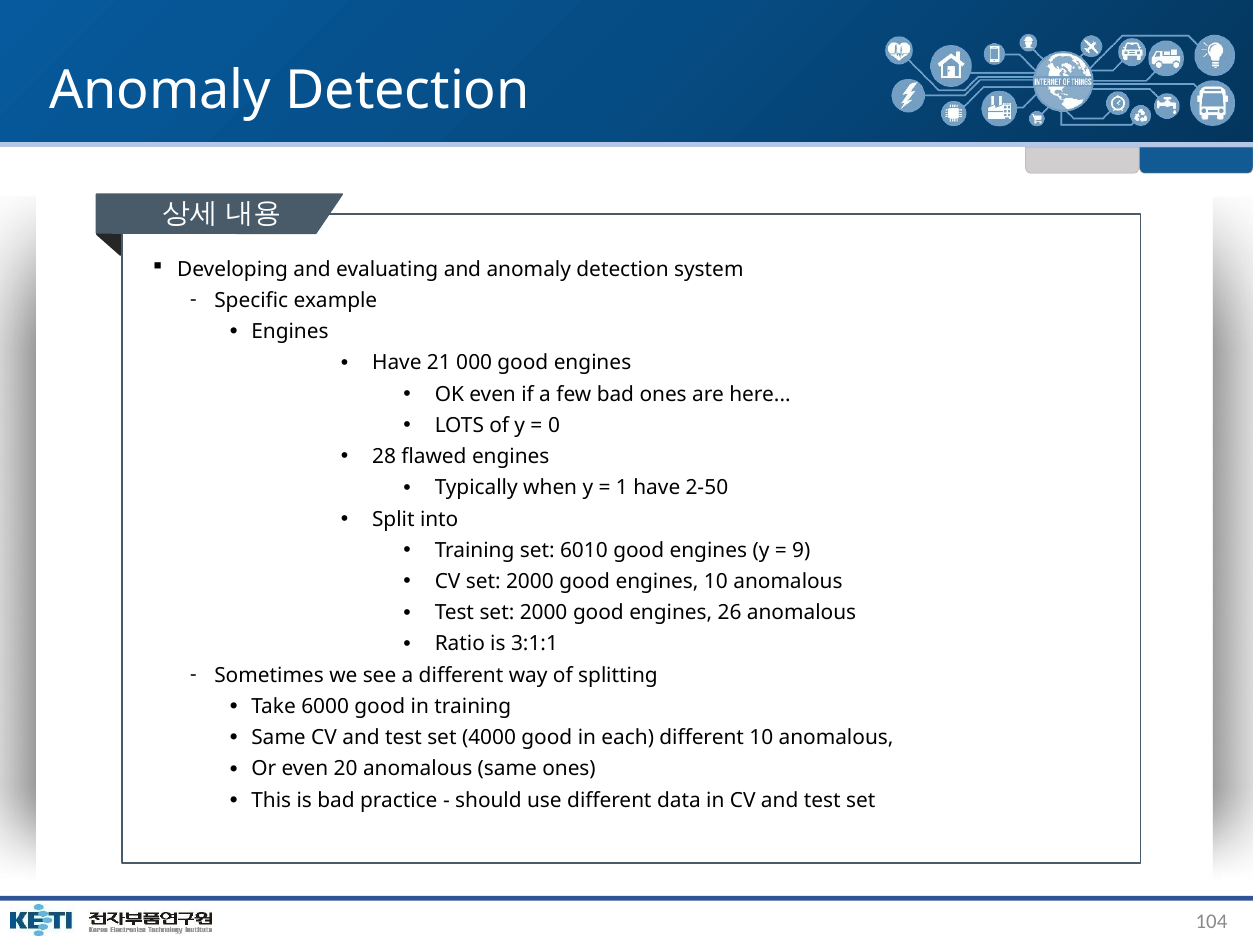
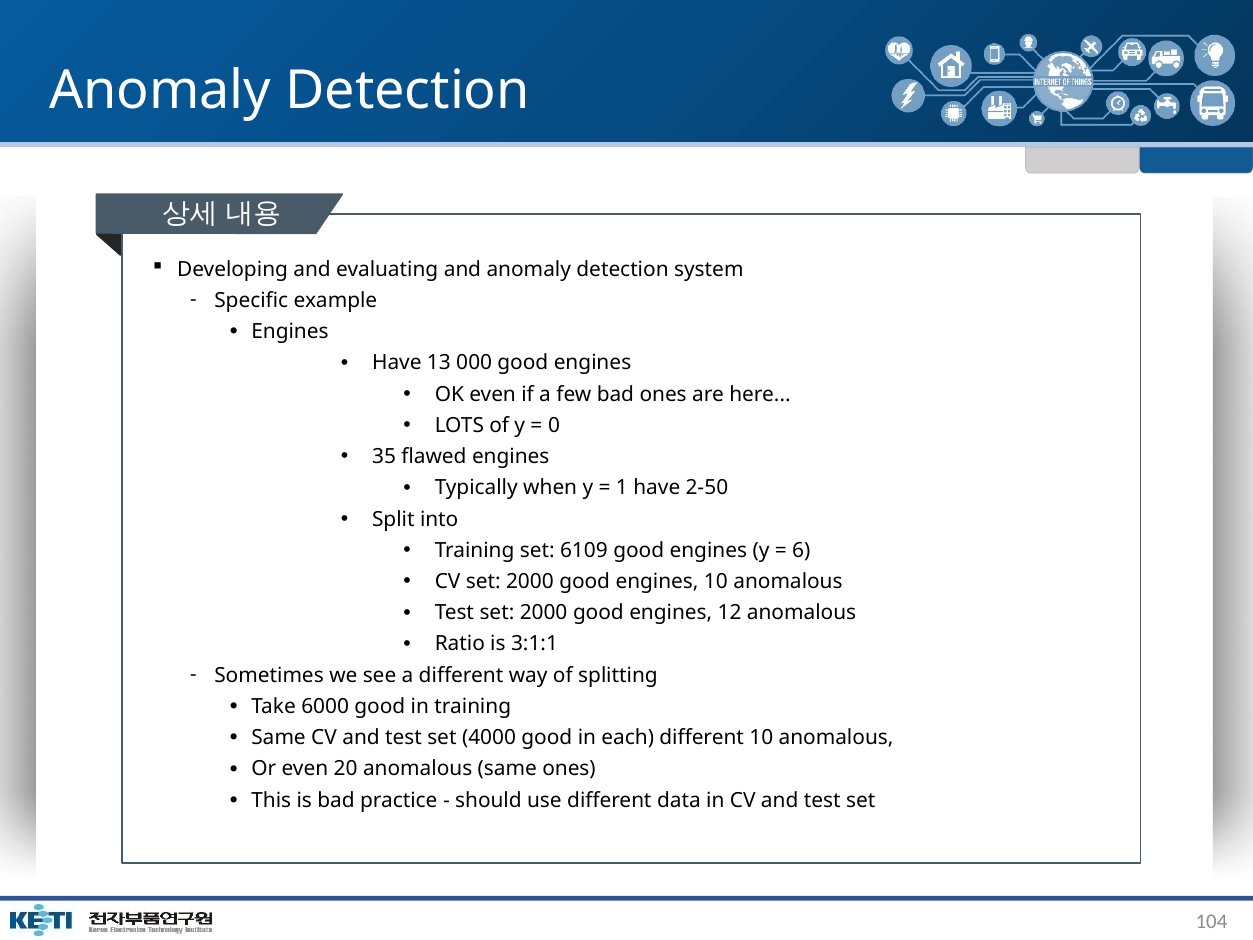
21: 21 -> 13
28: 28 -> 35
6010: 6010 -> 6109
9: 9 -> 6
26: 26 -> 12
